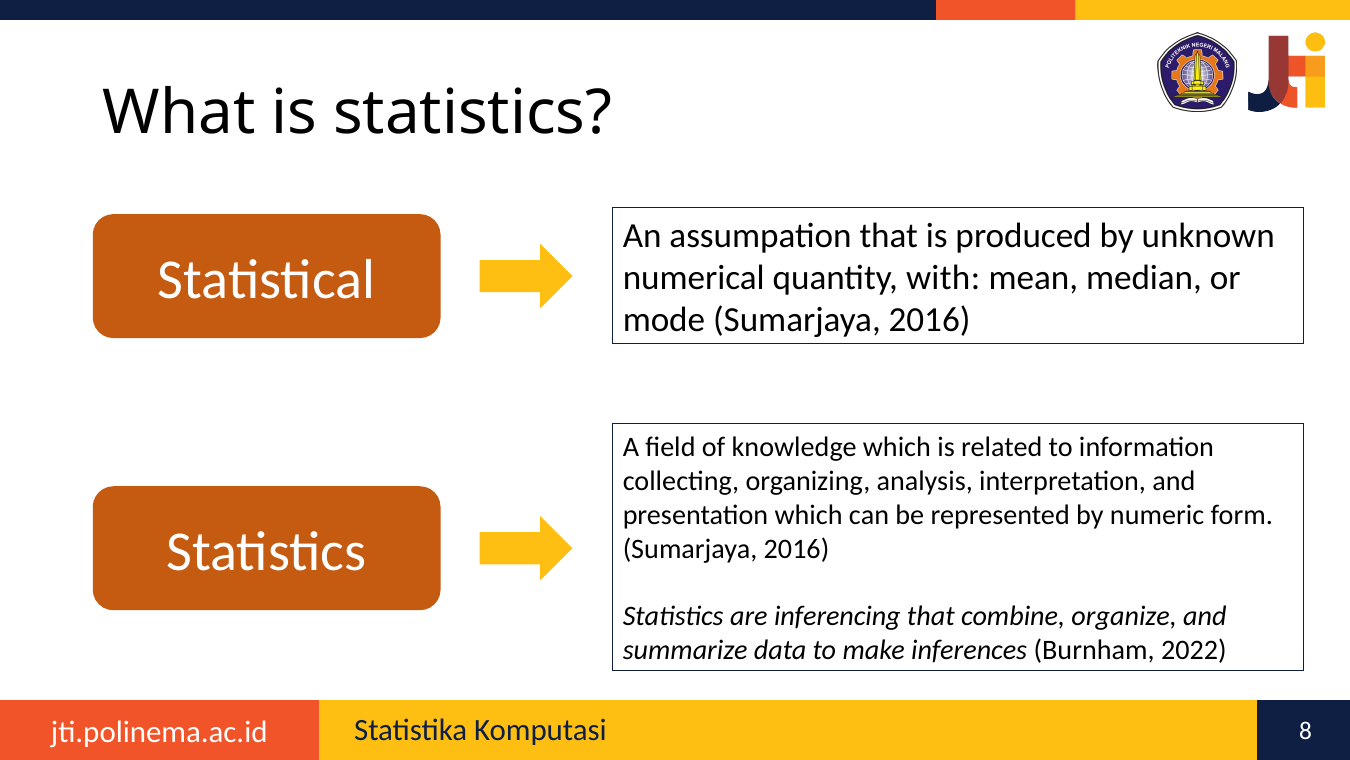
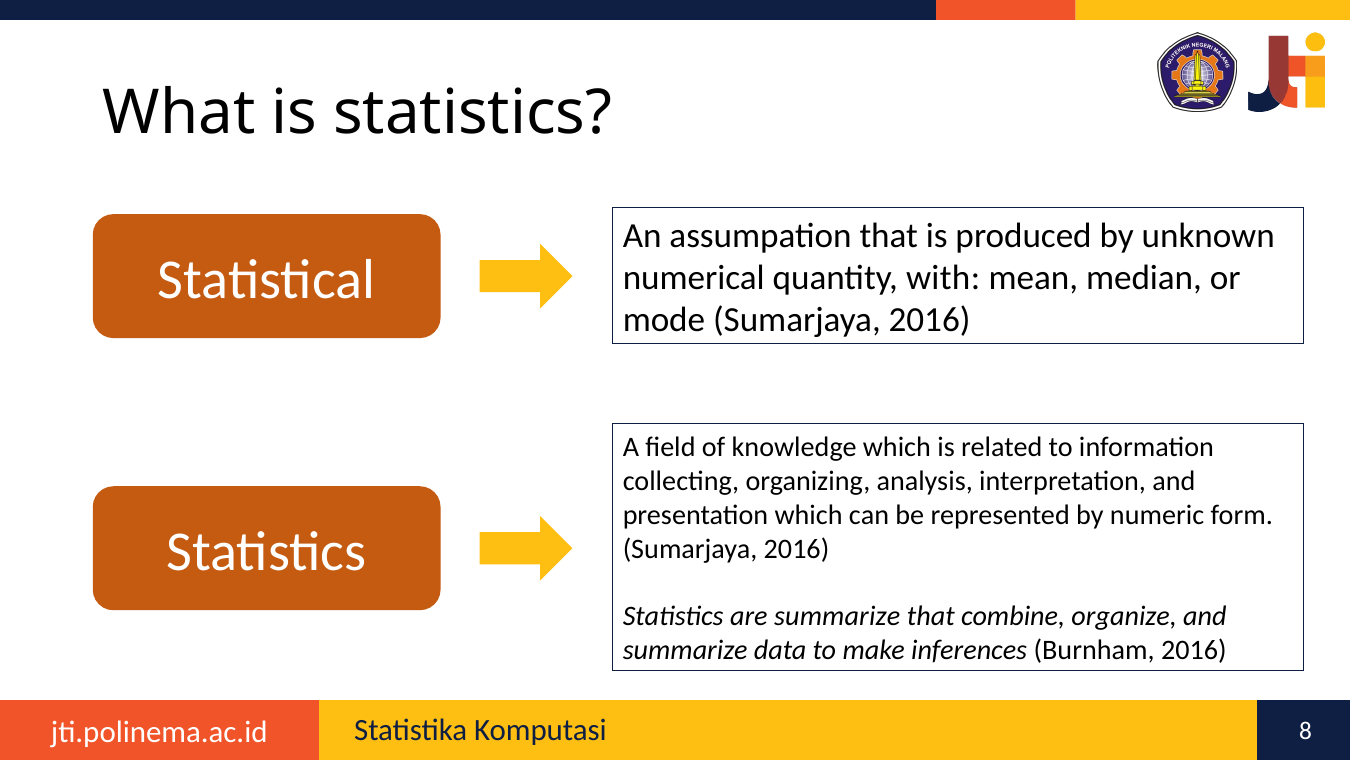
are inferencing: inferencing -> summarize
Burnham 2022: 2022 -> 2016
